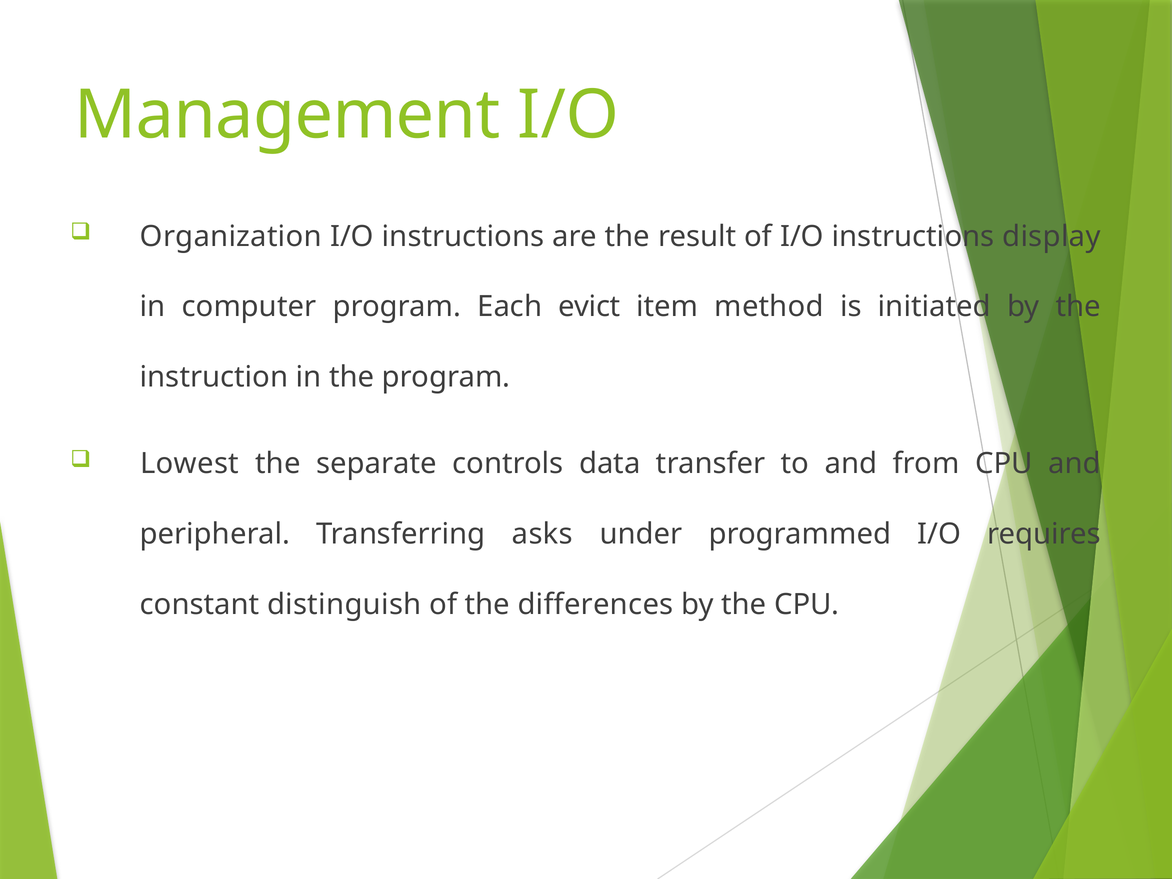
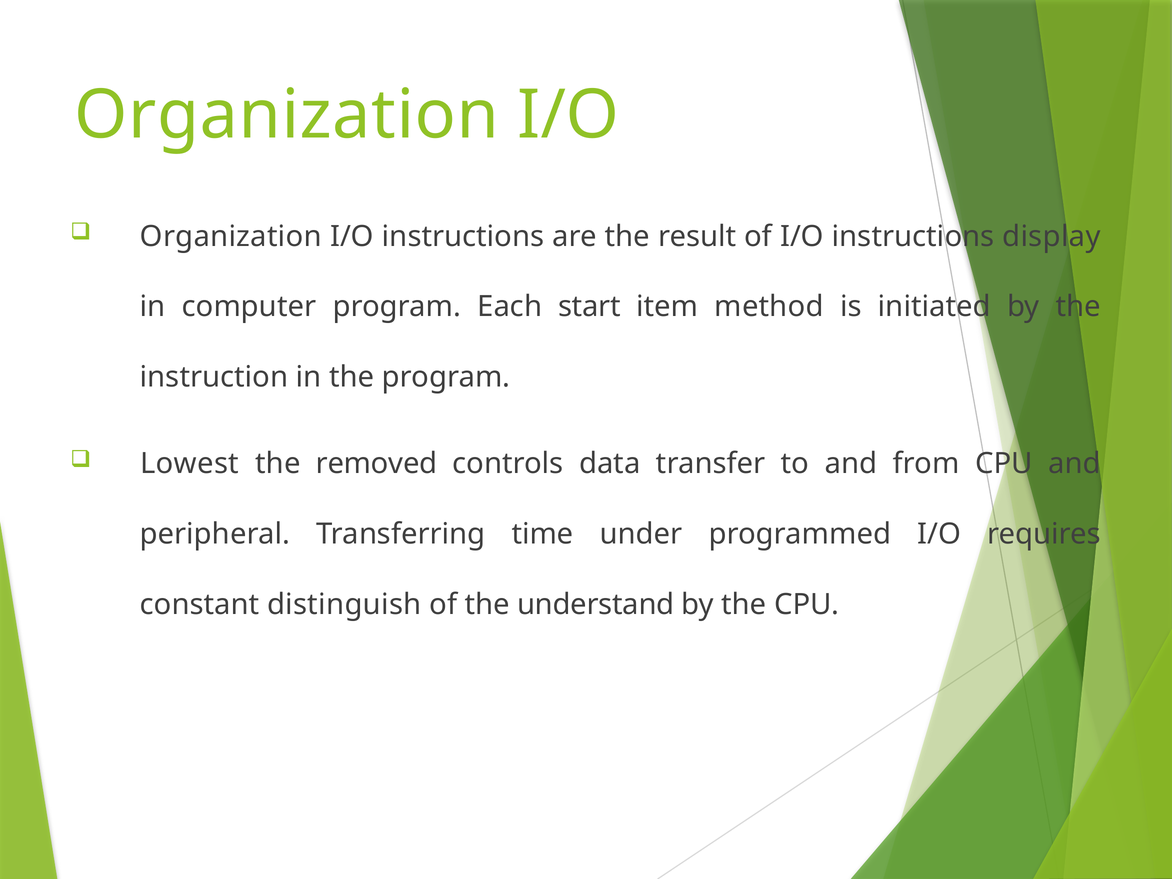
Management at (287, 115): Management -> Organization
evict: evict -> start
separate: separate -> removed
asks: asks -> time
differences: differences -> understand
